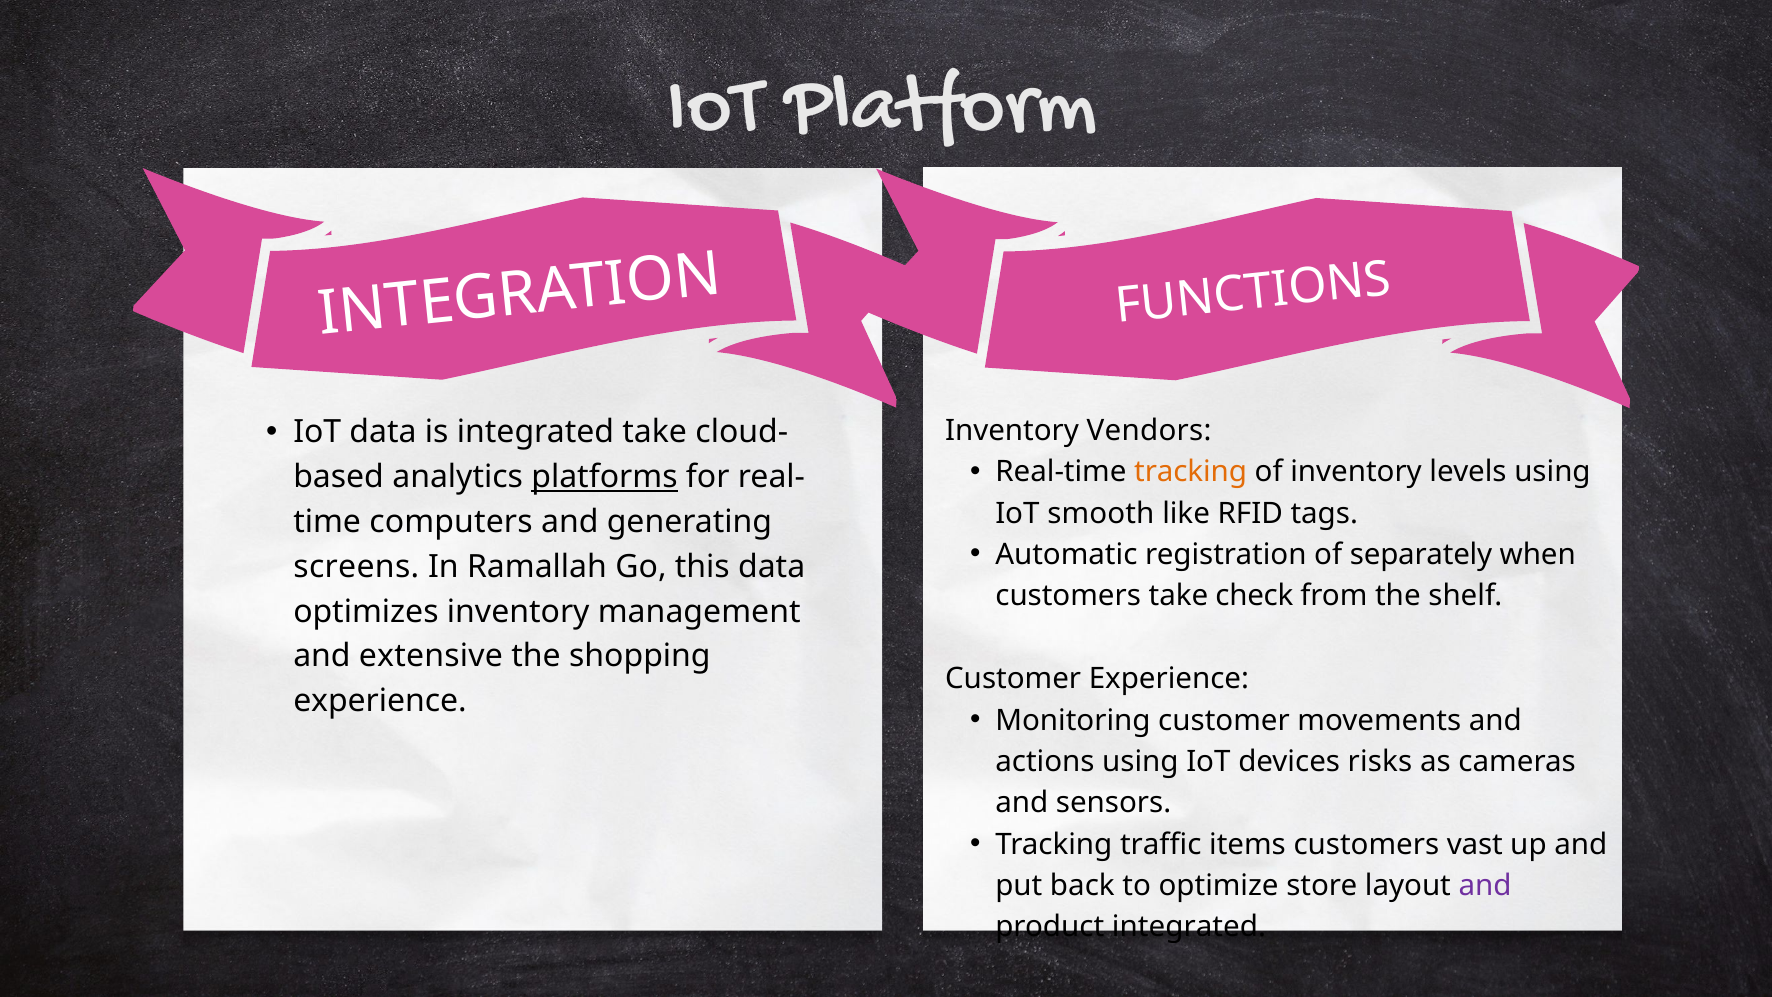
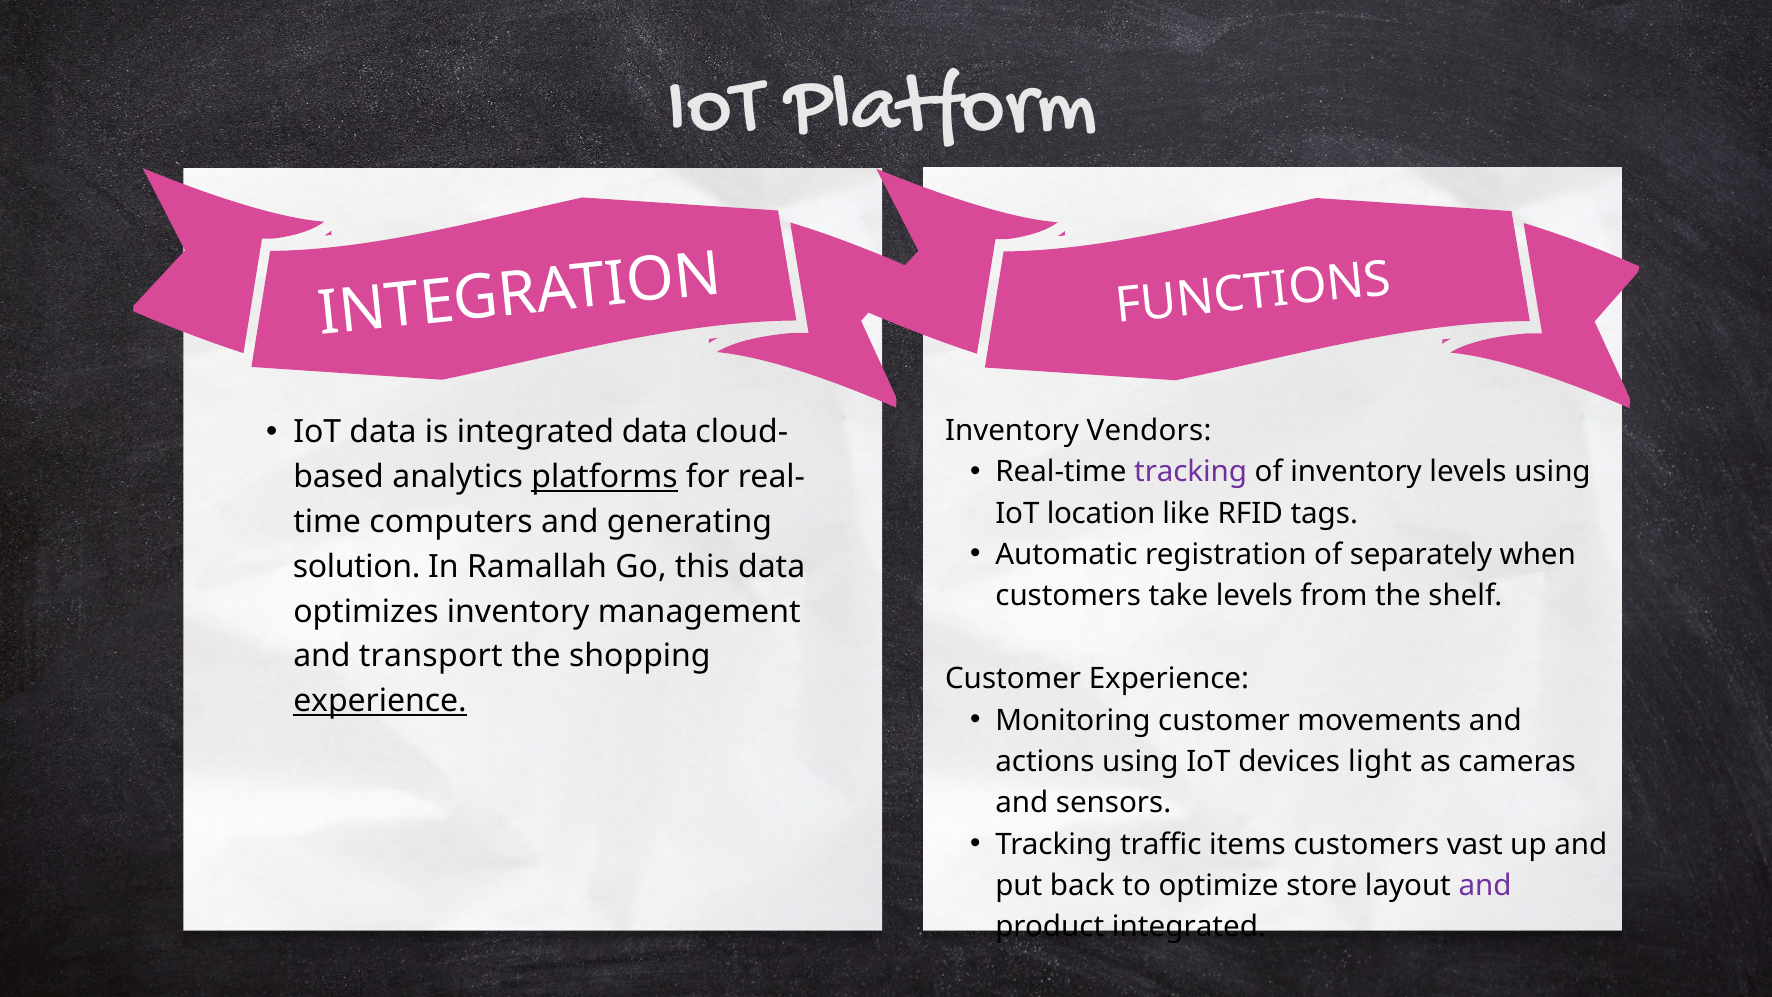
integrated take: take -> data
tracking at (1191, 472) colour: orange -> purple
smooth: smooth -> location
screens: screens -> solution
take check: check -> levels
extensive: extensive -> transport
experience at (380, 701) underline: none -> present
risks: risks -> light
